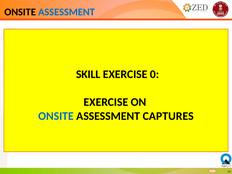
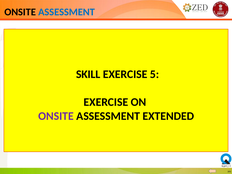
0: 0 -> 5
ONSITE at (56, 116) colour: blue -> purple
CAPTURES: CAPTURES -> EXTENDED
